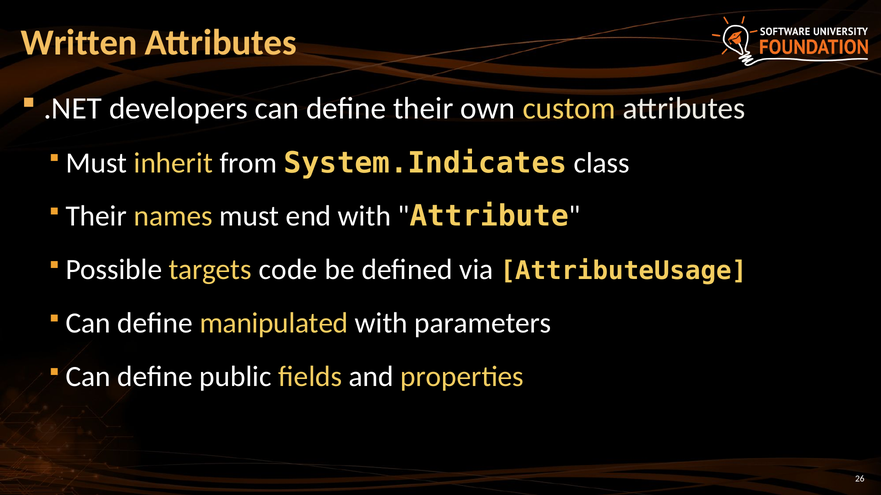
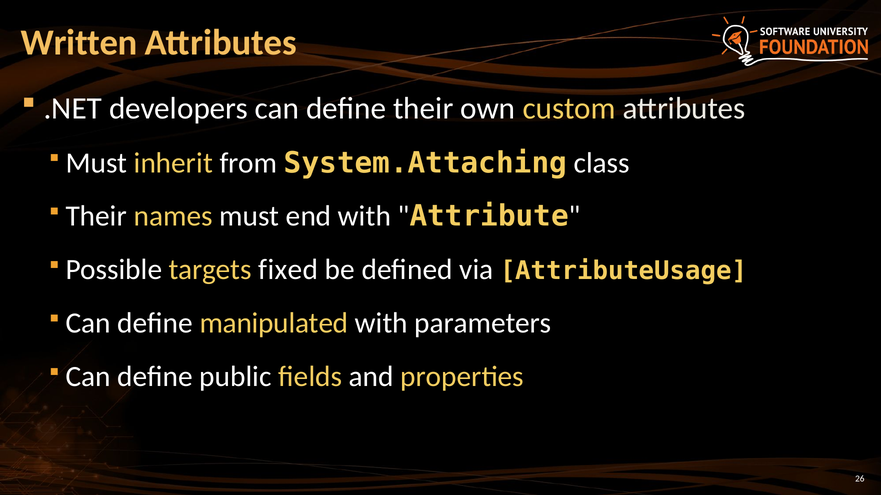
System.Indicates: System.Indicates -> System.Attaching
code: code -> fixed
